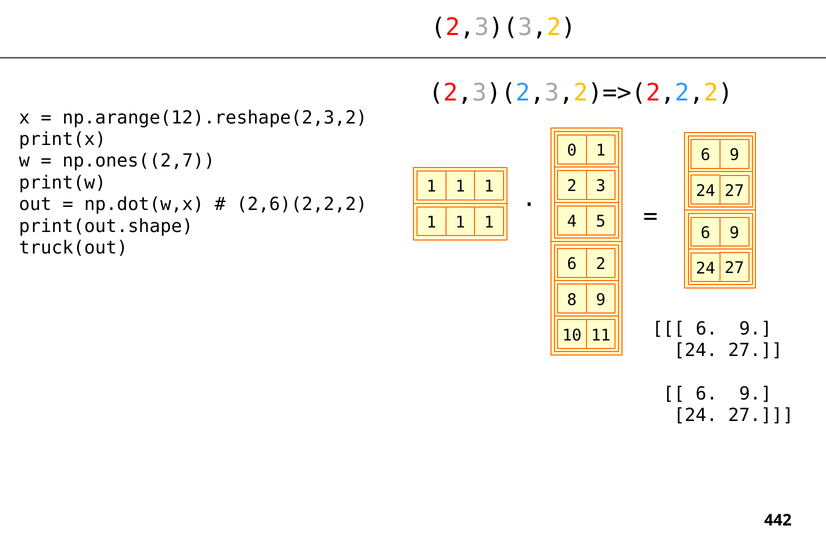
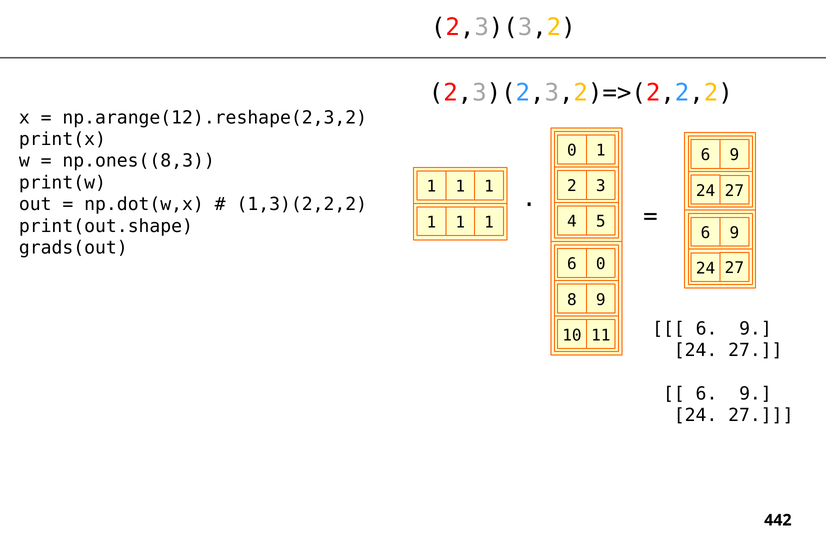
np.ones((2,7: np.ones((2,7 -> np.ones((8,3
2,6)(2,2,2: 2,6)(2,2,2 -> 1,3)(2,2,2
truck(out: truck(out -> grads(out
6 2: 2 -> 0
